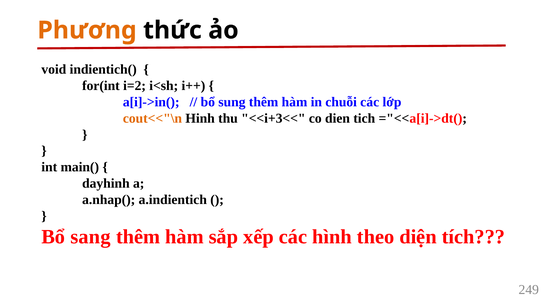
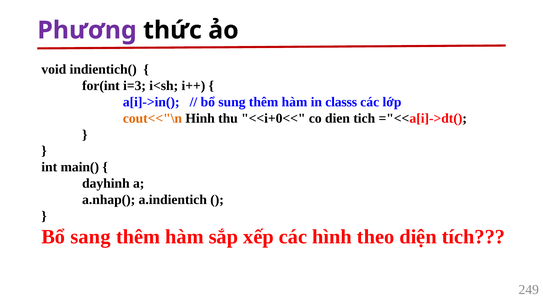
Phương colour: orange -> purple
i=2: i=2 -> i=3
chuỗi: chuỗi -> classs
<<i+3<<: <<i+3<< -> <<i+0<<
